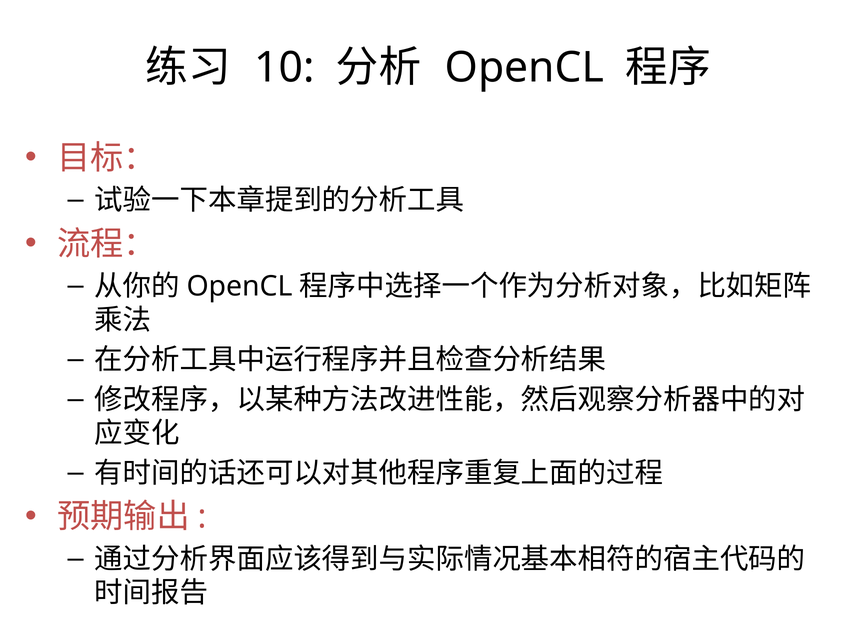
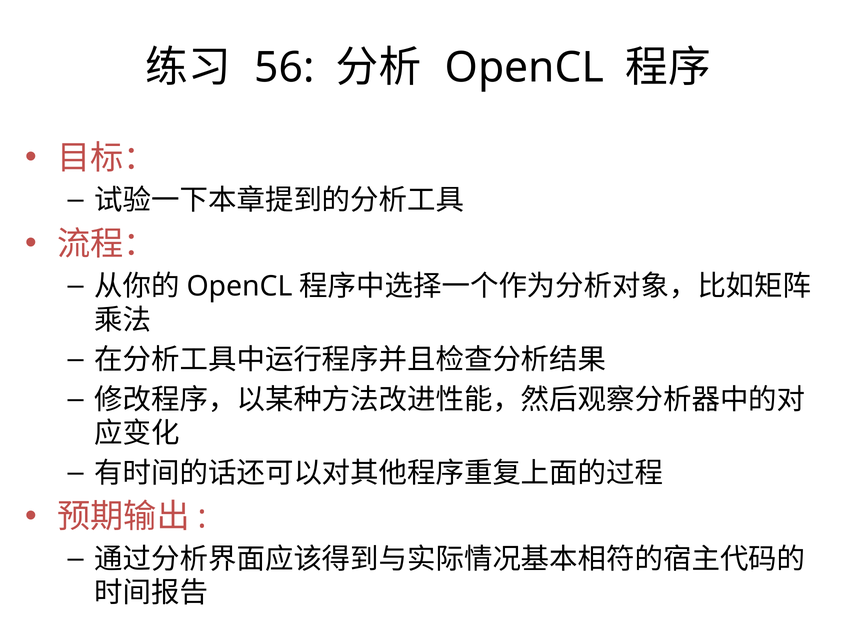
10: 10 -> 56
